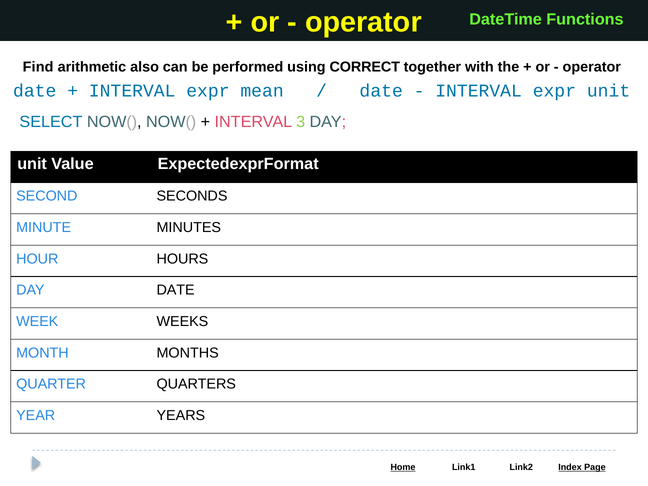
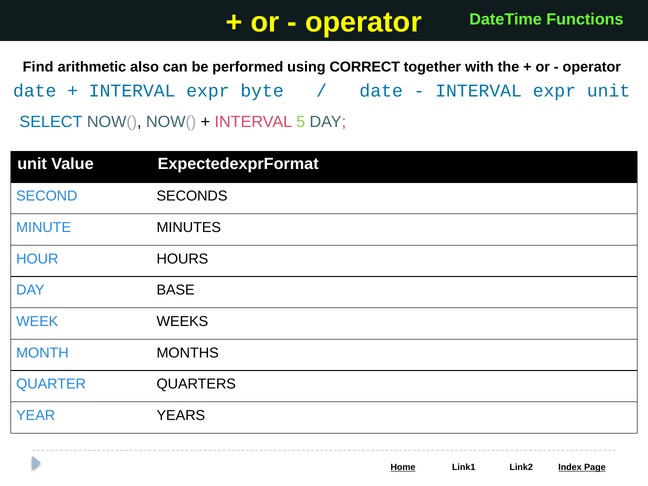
mean: mean -> byte
3: 3 -> 5
DAY DATE: DATE -> BASE
